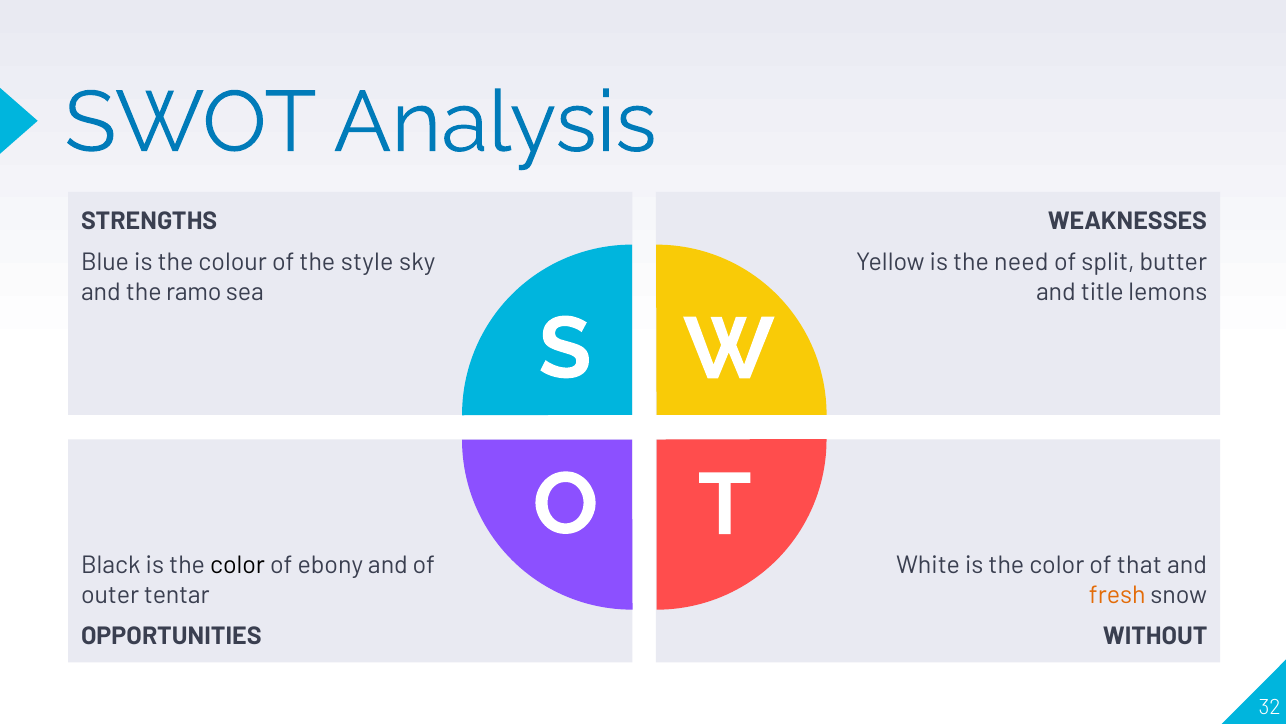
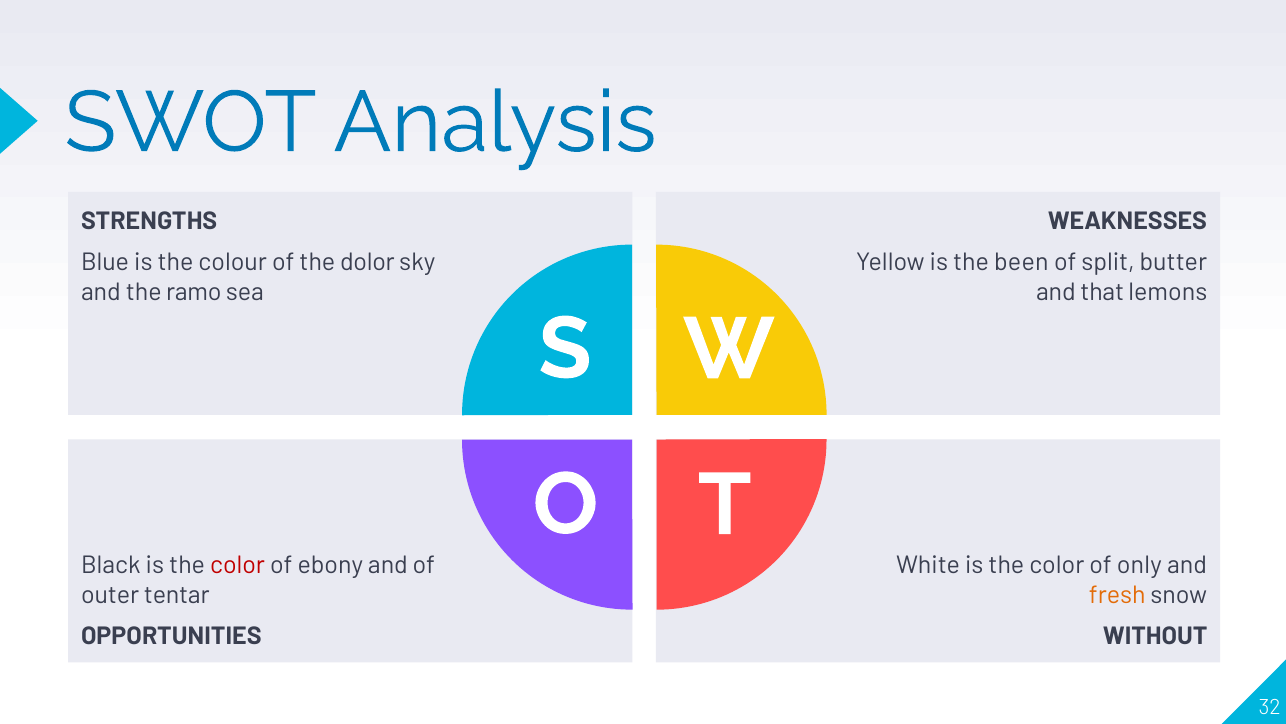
style: style -> dolor
need: need -> been
title: title -> that
color at (238, 565) colour: black -> red
that: that -> only
